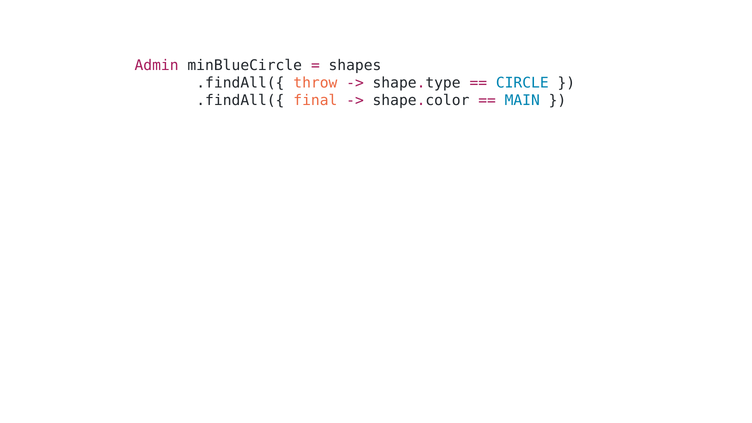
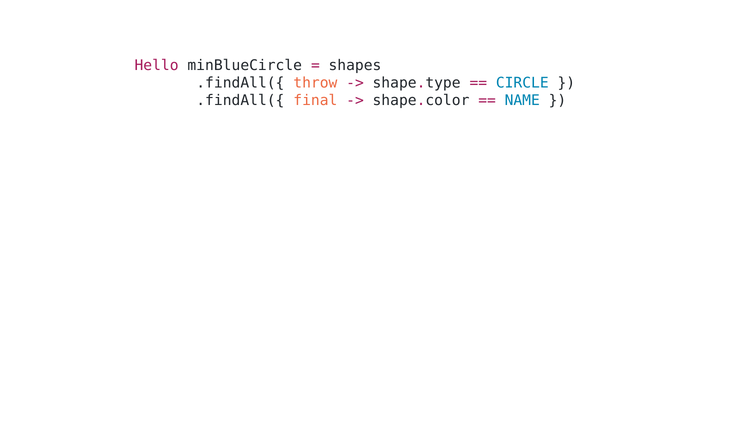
Admin: Admin -> Hello
MAIN: MAIN -> NAME
